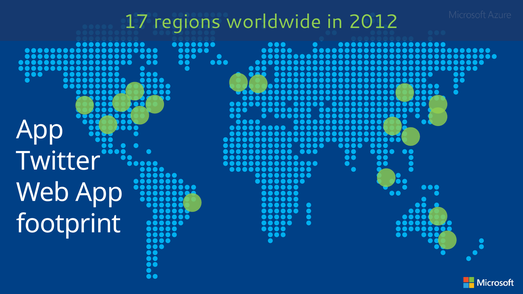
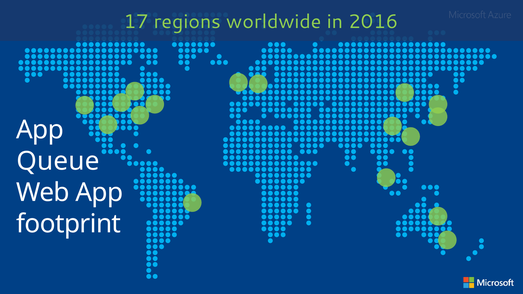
2012: 2012 -> 2016
Twitter: Twitter -> Queue
